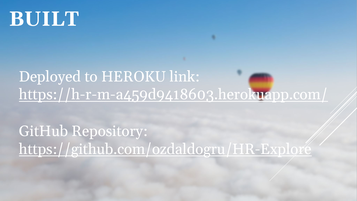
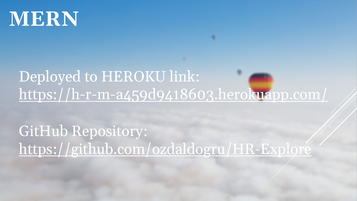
BUILT: BUILT -> MERN
